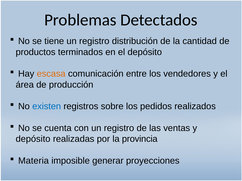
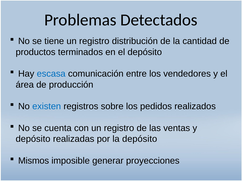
escasa colour: orange -> blue
la provincia: provincia -> depósito
Materia: Materia -> Mismos
